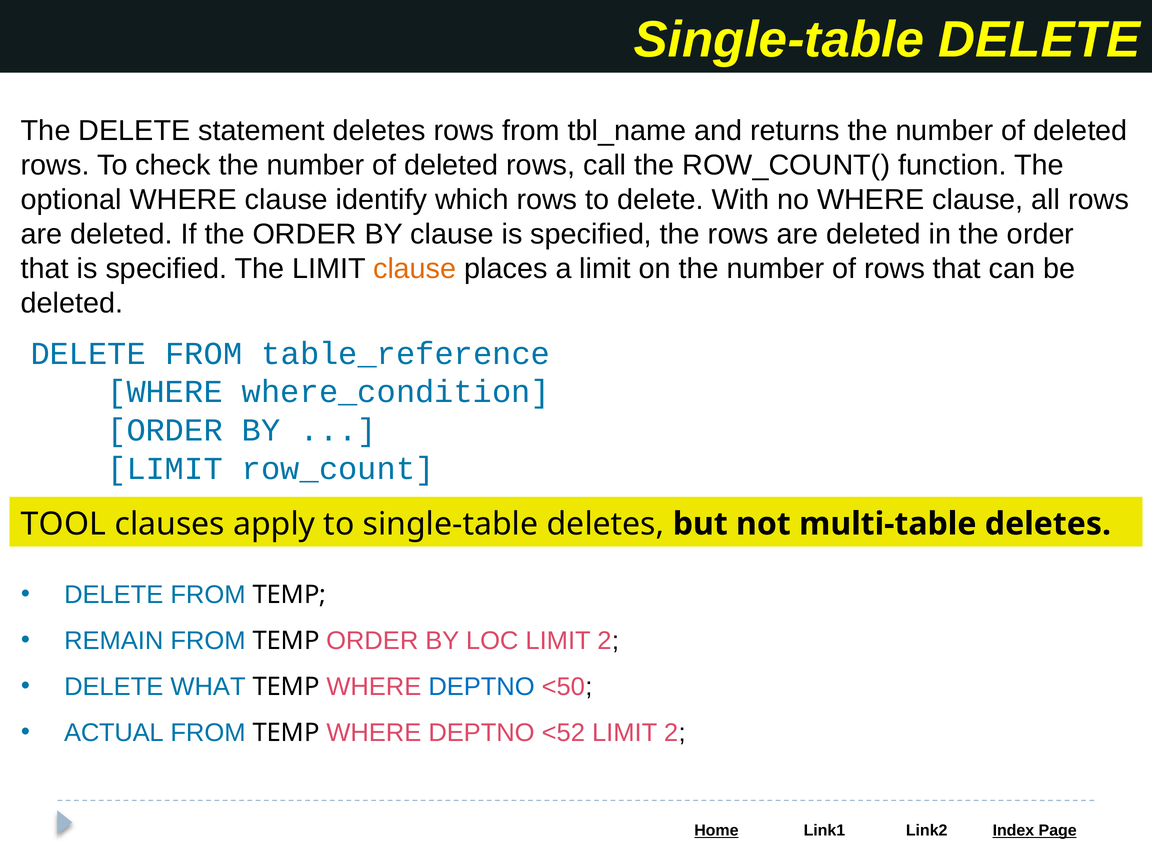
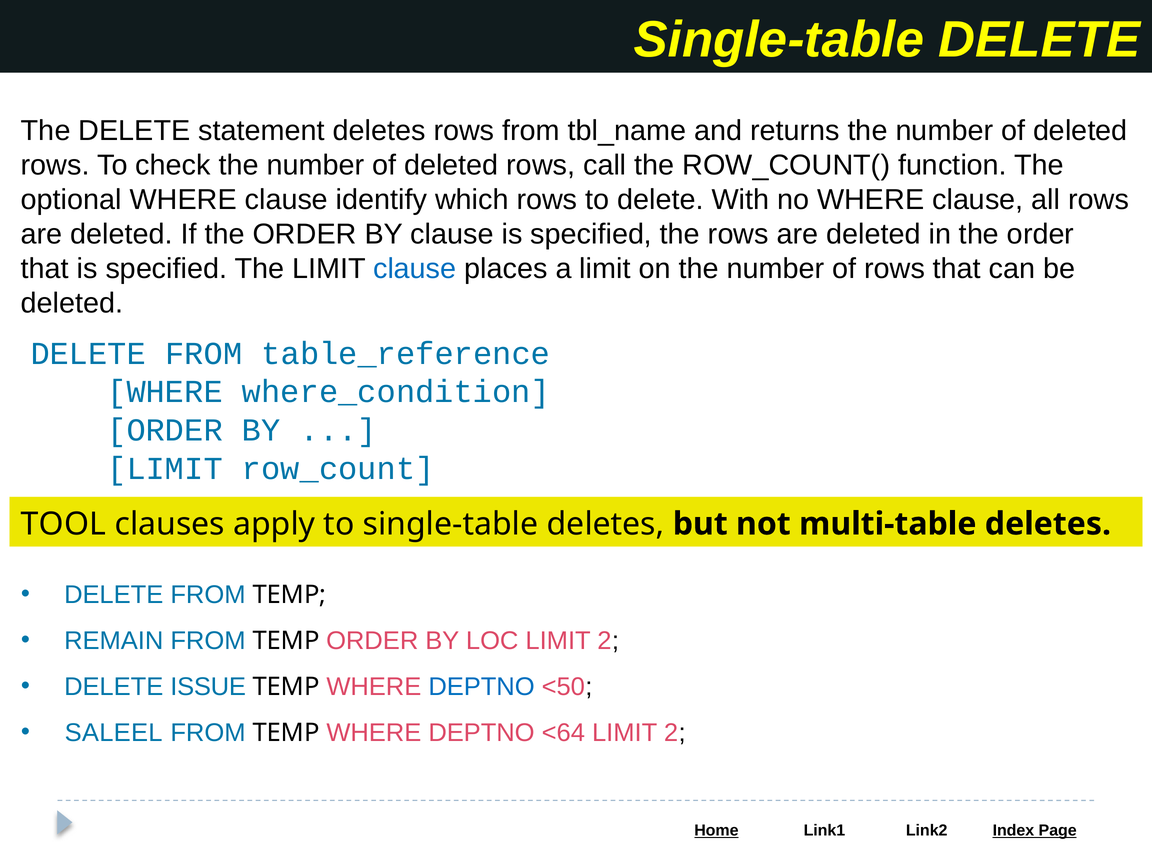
clause at (415, 269) colour: orange -> blue
WHAT: WHAT -> ISSUE
ACTUAL: ACTUAL -> SALEEL
<52: <52 -> <64
